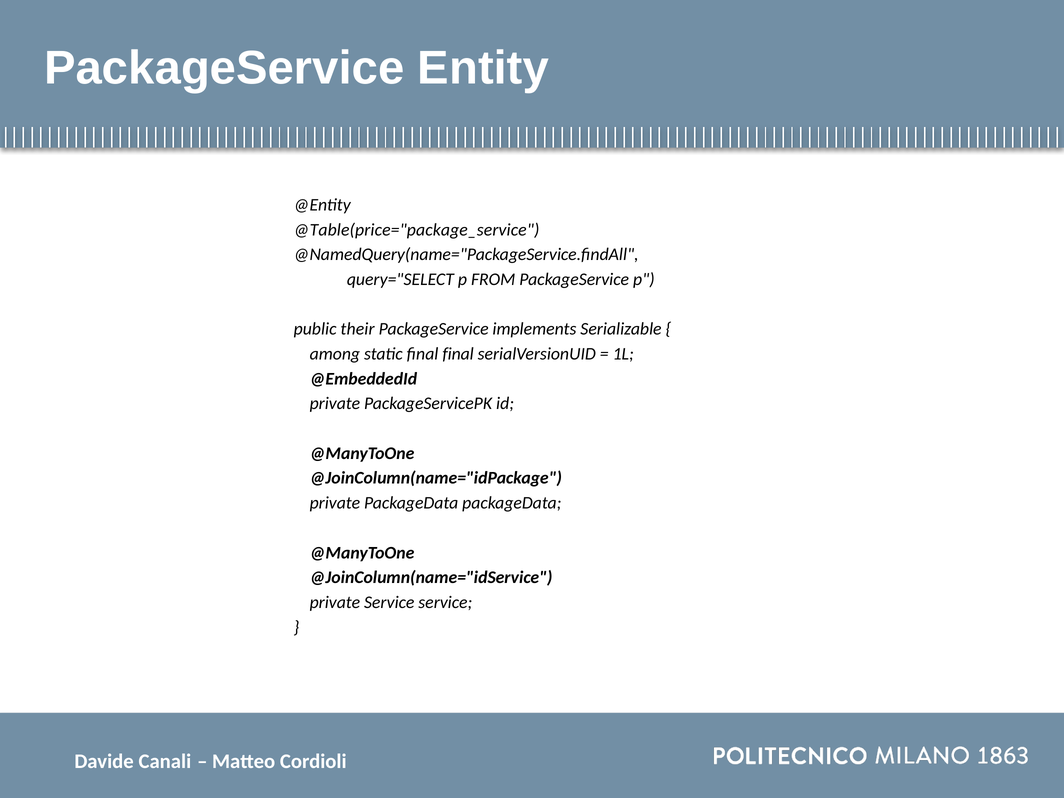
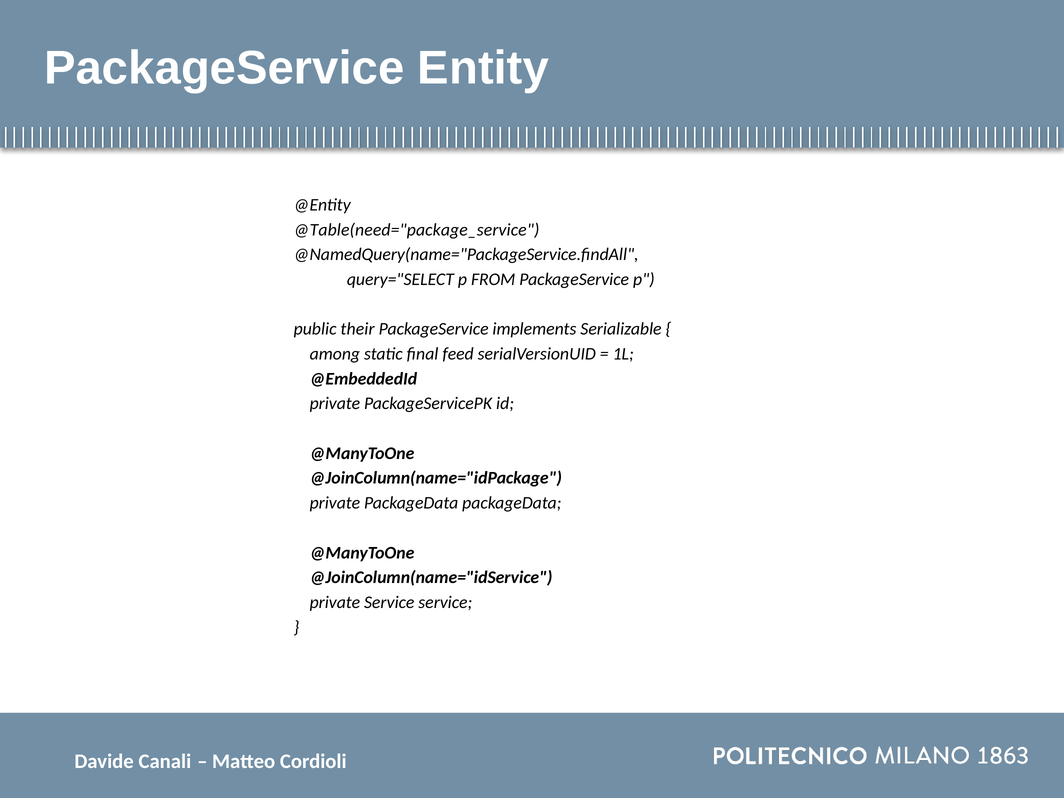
@Table(price="package_service: @Table(price="package_service -> @Table(need="package_service
final final: final -> feed
